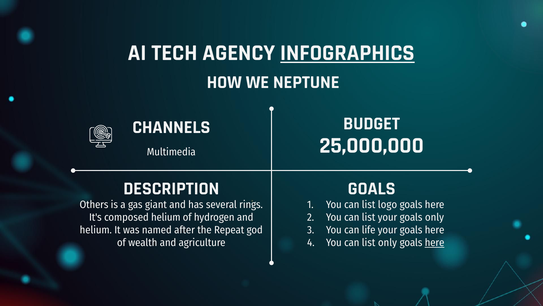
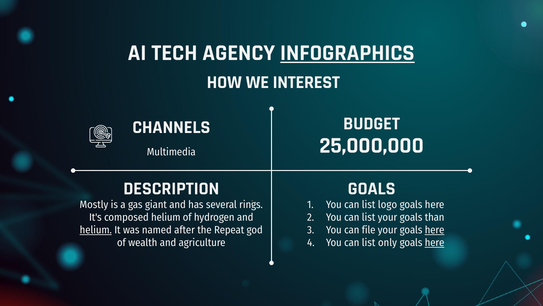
NEPTUNE: NEPTUNE -> INTEREST
Others: Others -> Mostly
goals only: only -> than
helium at (96, 230) underline: none -> present
life: life -> file
here at (435, 230) underline: none -> present
